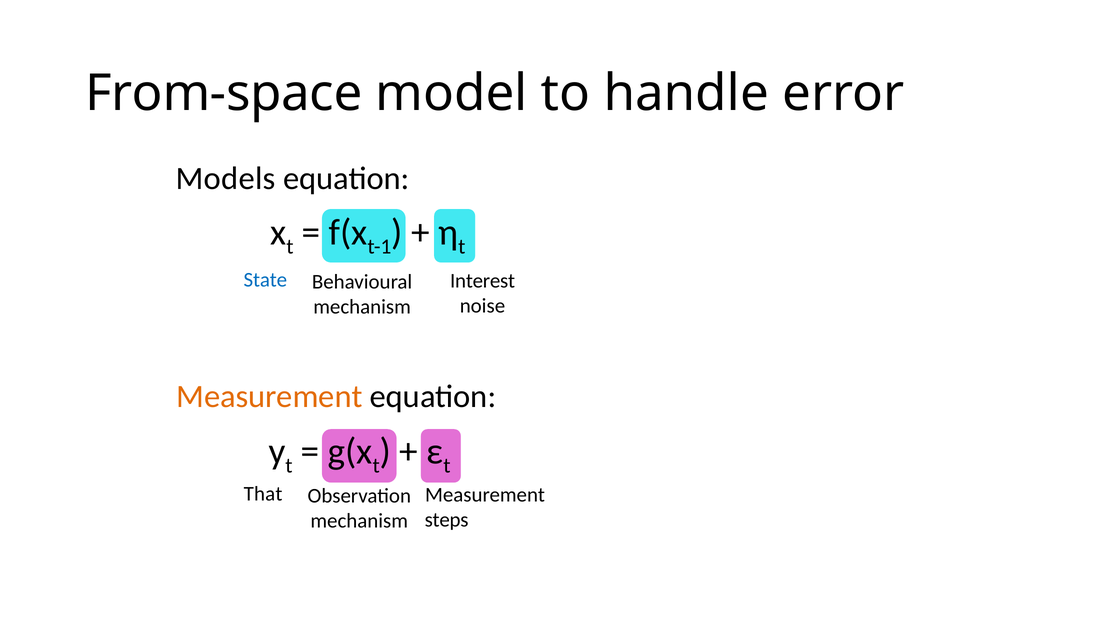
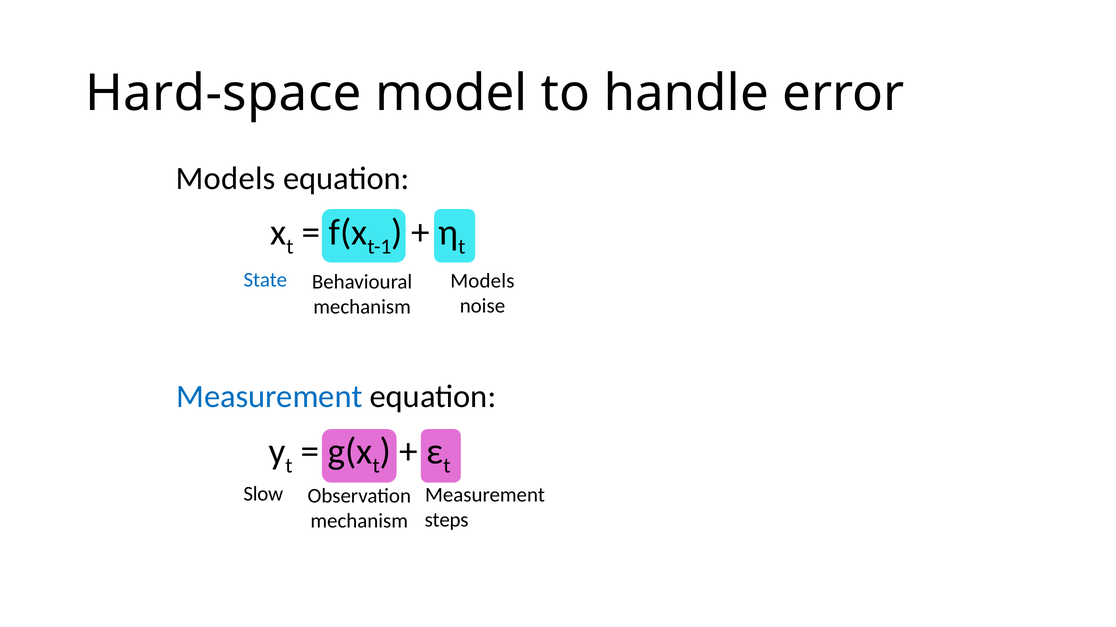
From-space: From-space -> Hard-space
Interest at (483, 281): Interest -> Models
Measurement at (269, 397) colour: orange -> blue
That: That -> Slow
